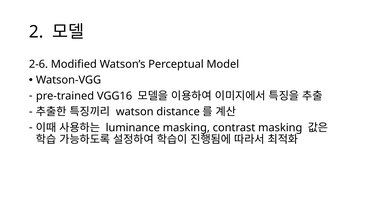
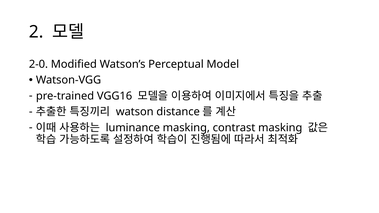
2-6: 2-6 -> 2-0
